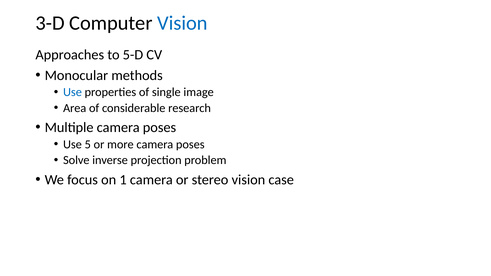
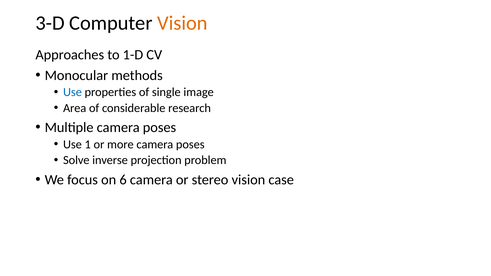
Vision at (182, 23) colour: blue -> orange
5-D: 5-D -> 1-D
5: 5 -> 1
1: 1 -> 6
